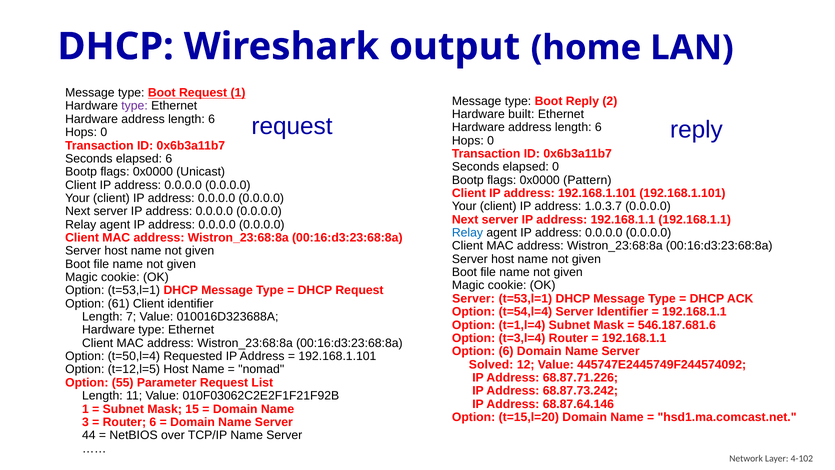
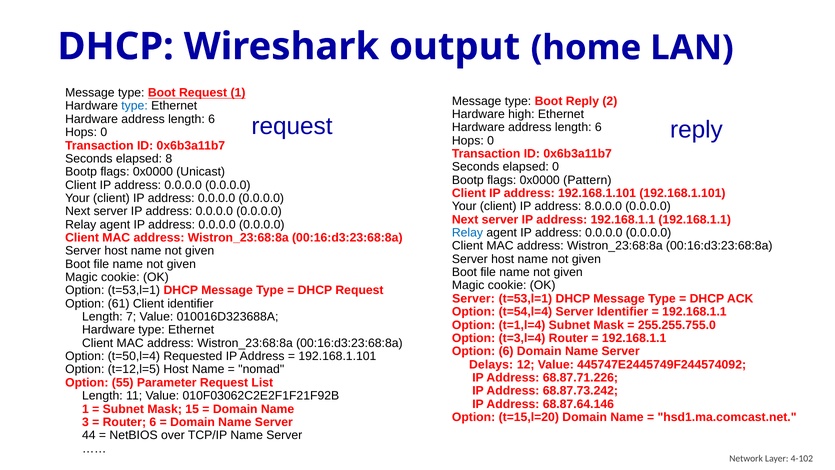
type at (135, 106) colour: purple -> blue
built: built -> high
elapsed 6: 6 -> 8
1.0.3.7: 1.0.3.7 -> 8.0.0.0
546.187.681.6: 546.187.681.6 -> 255.255.755.0
Solved: Solved -> Delays
